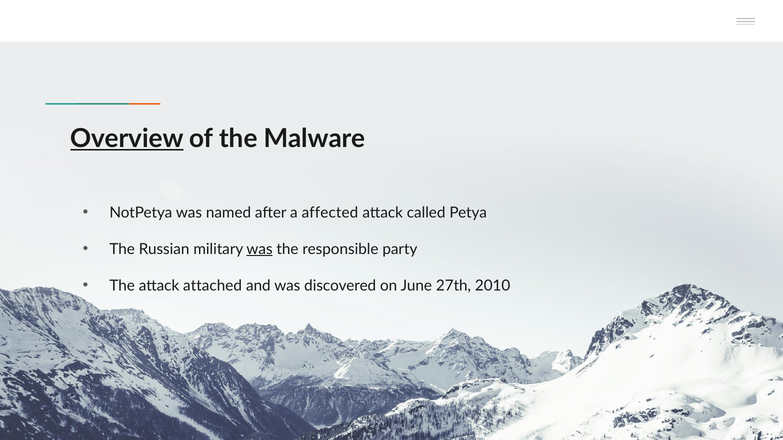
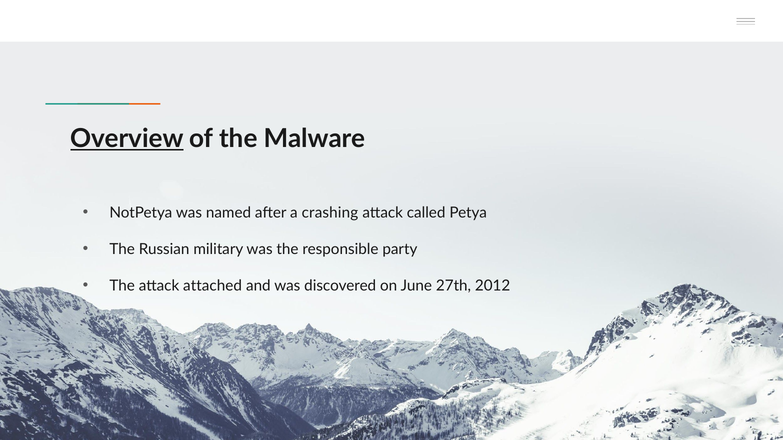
affected: affected -> crashing
was at (260, 249) underline: present -> none
2010: 2010 -> 2012
